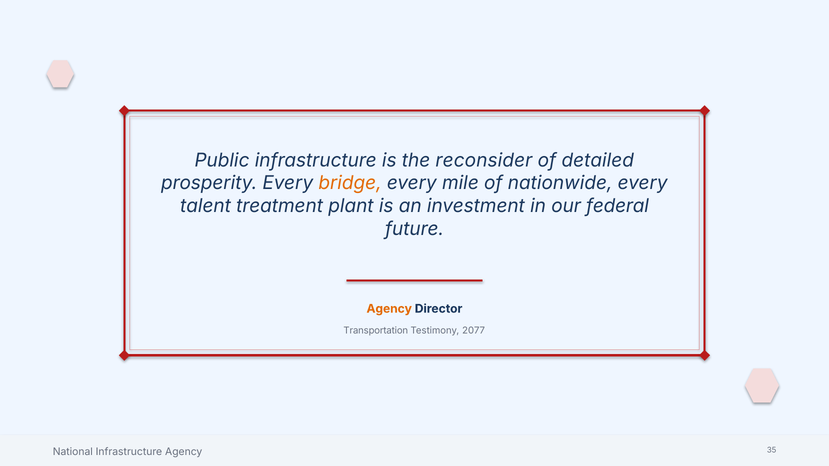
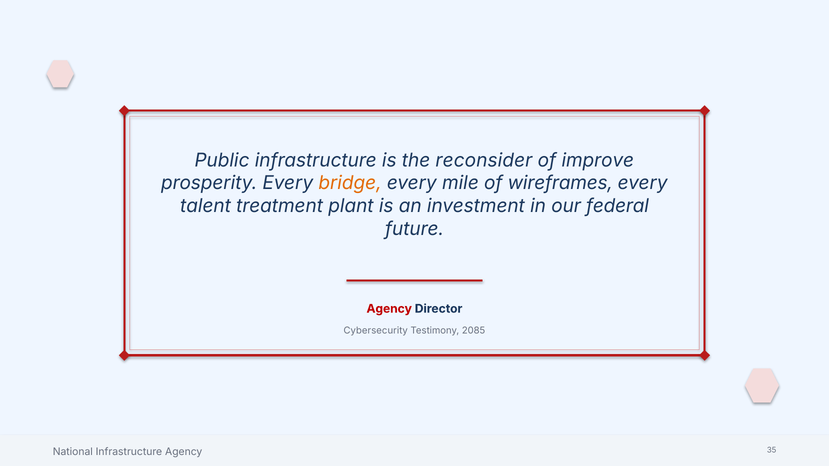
detailed: detailed -> improve
nationwide: nationwide -> wireframes
Agency at (389, 309) colour: orange -> red
Transportation: Transportation -> Cybersecurity
2077: 2077 -> 2085
